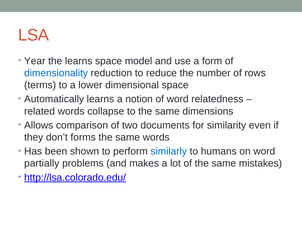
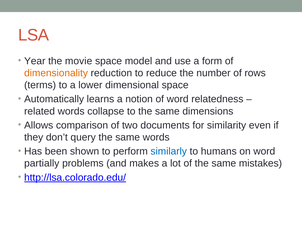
the learns: learns -> movie
dimensionality colour: blue -> orange
forms: forms -> query
